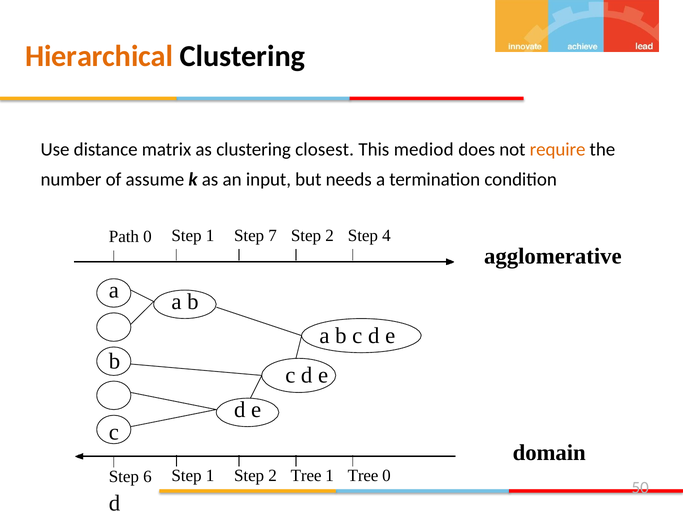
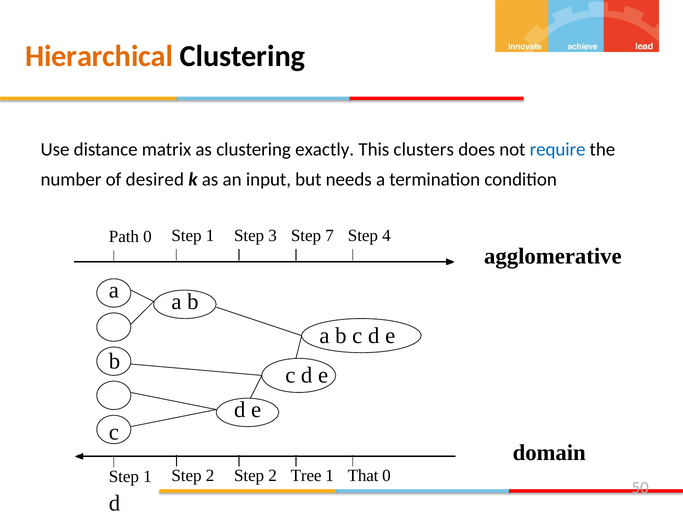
closest: closest -> exactly
mediod: mediod -> clusters
require colour: orange -> blue
assume: assume -> desired
7: 7 -> 3
2 at (330, 236): 2 -> 7
6 at (147, 477): 6 -> 1
1 at (210, 476): 1 -> 2
1 Tree: Tree -> That
